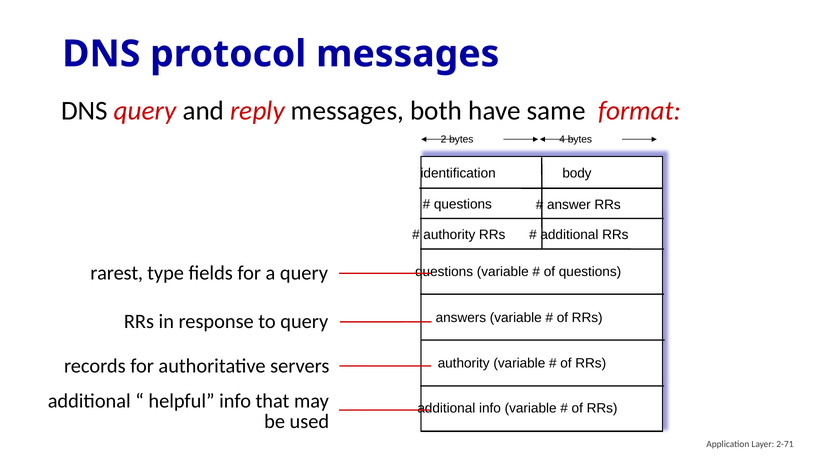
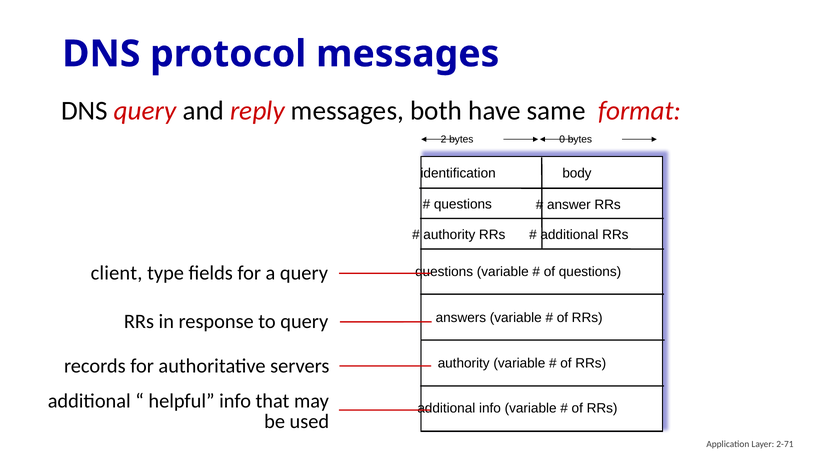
4: 4 -> 0
rarest: rarest -> client
